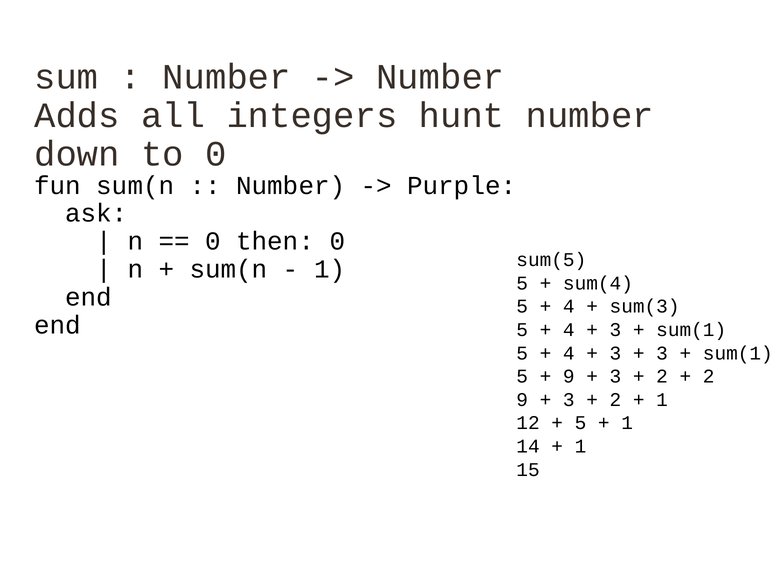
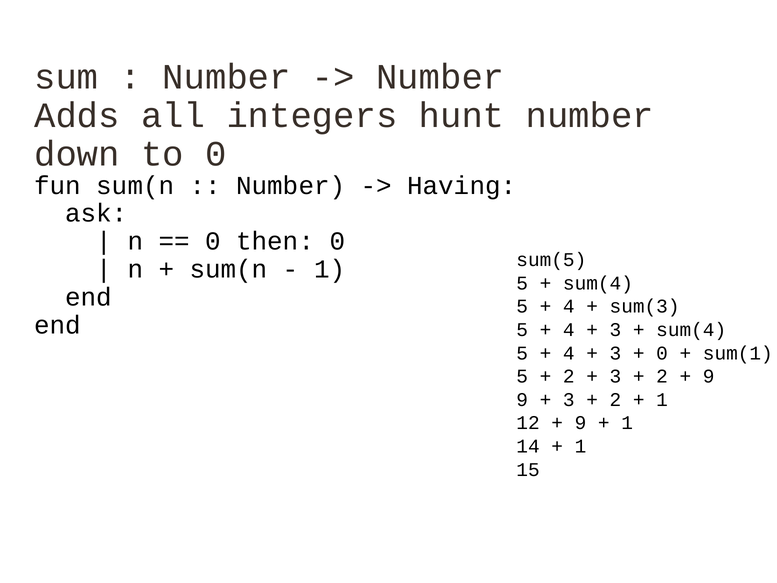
Purple: Purple -> Having
sum(1 at (691, 330): sum(1 -> sum(4
3 at (662, 353): 3 -> 0
9 at (569, 376): 9 -> 2
2 at (709, 376): 2 -> 9
5 at (580, 423): 5 -> 9
